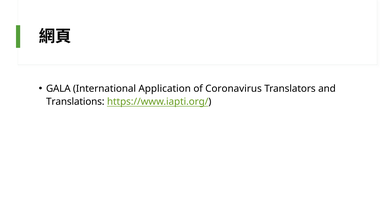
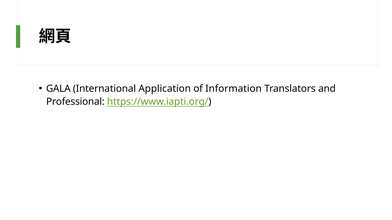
Coronavirus: Coronavirus -> Information
Translations: Translations -> Professional
